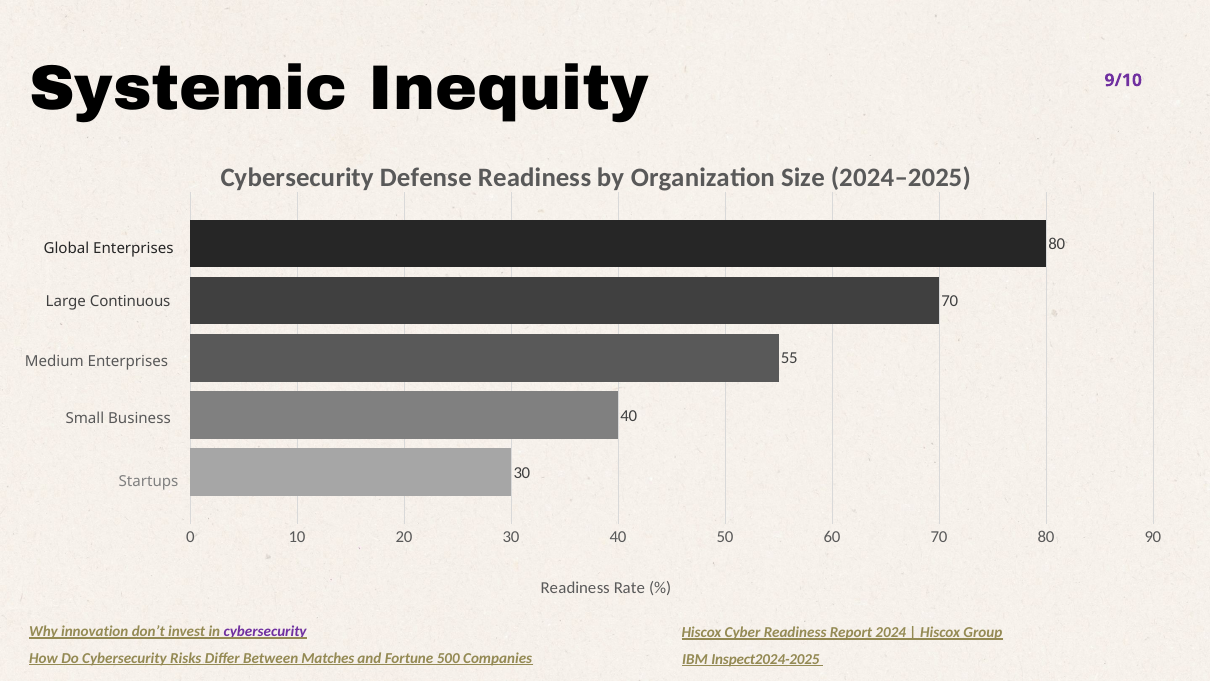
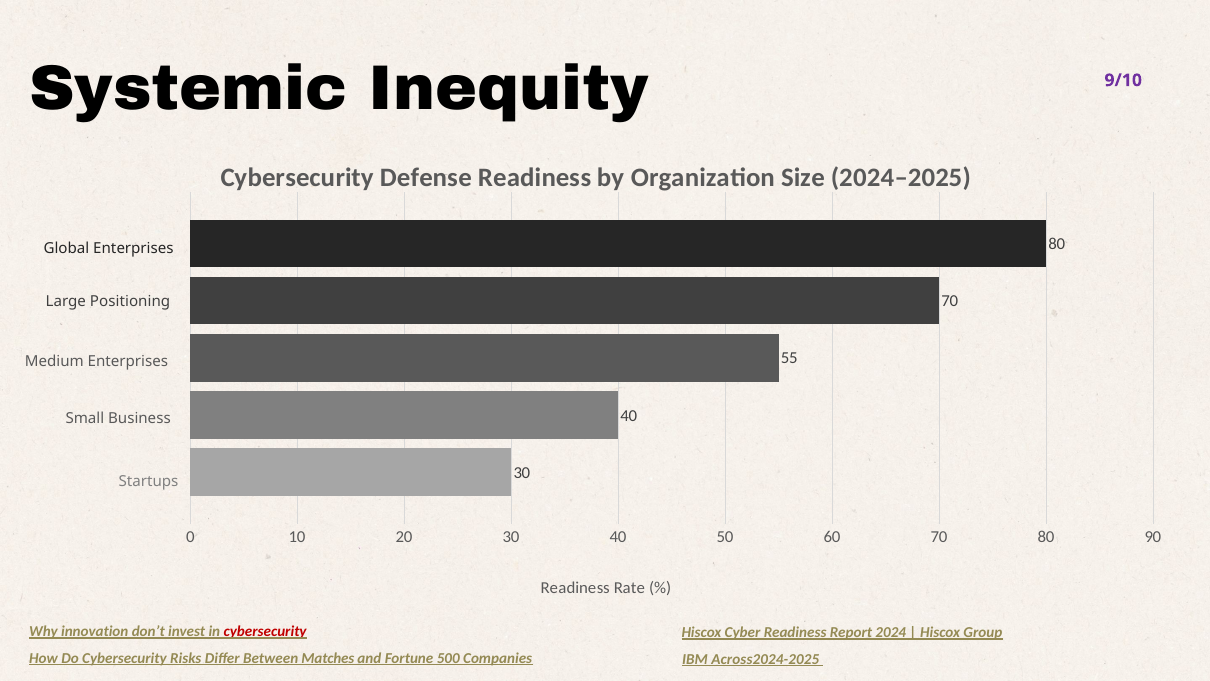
Continuous: Continuous -> Positioning
cybersecurity at (265, 631) colour: purple -> red
Inspect2024-2025: Inspect2024-2025 -> Across2024-2025
